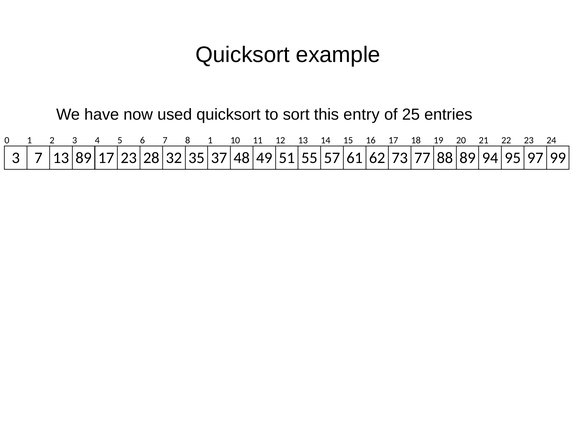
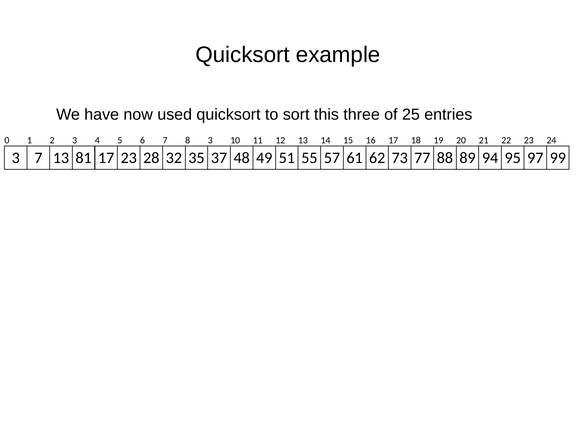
entry: entry -> three
8 1: 1 -> 3
13 89: 89 -> 81
